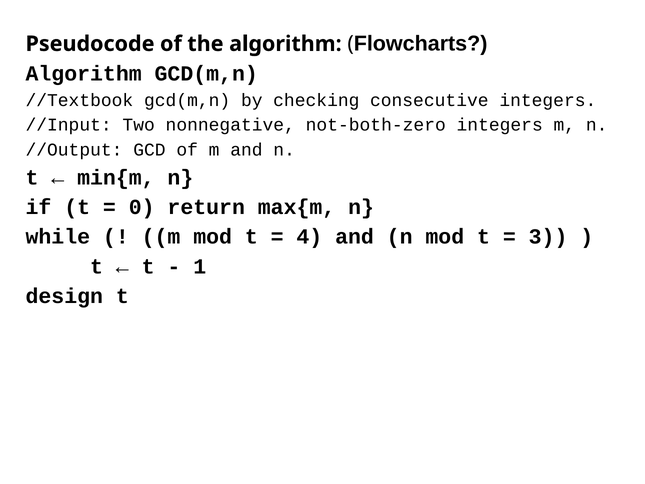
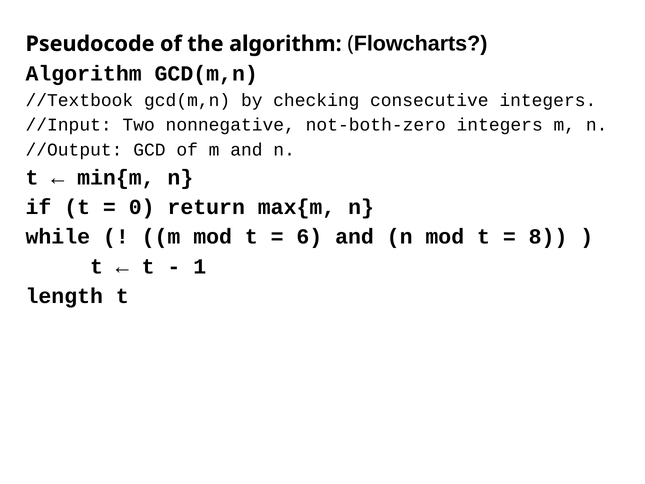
4: 4 -> 6
3: 3 -> 8
design: design -> length
